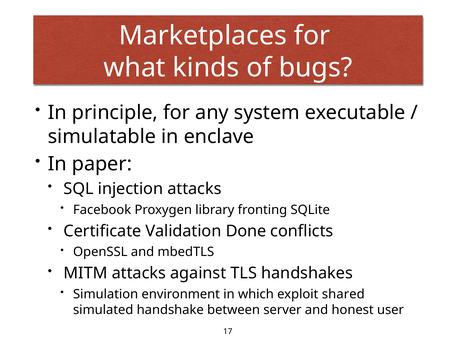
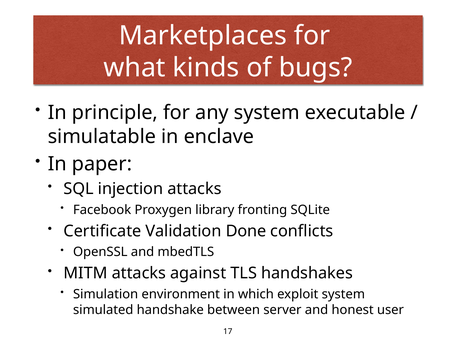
exploit shared: shared -> system
